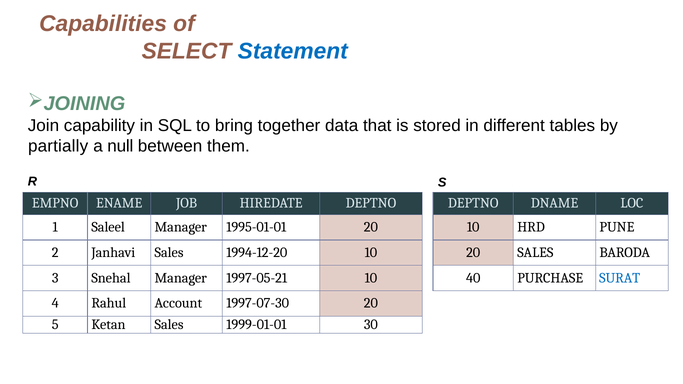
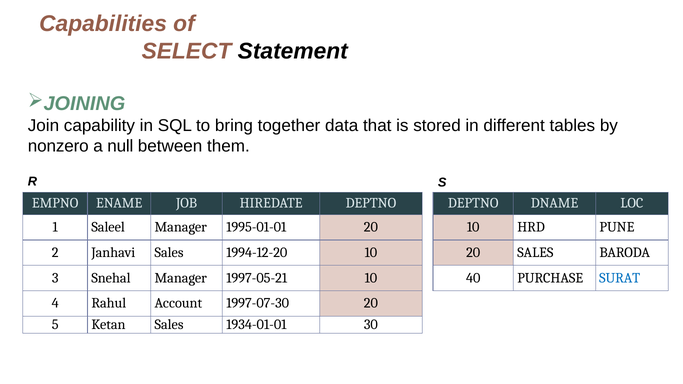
Statement colour: blue -> black
partially: partially -> nonzero
1999-01-01: 1999-01-01 -> 1934-01-01
